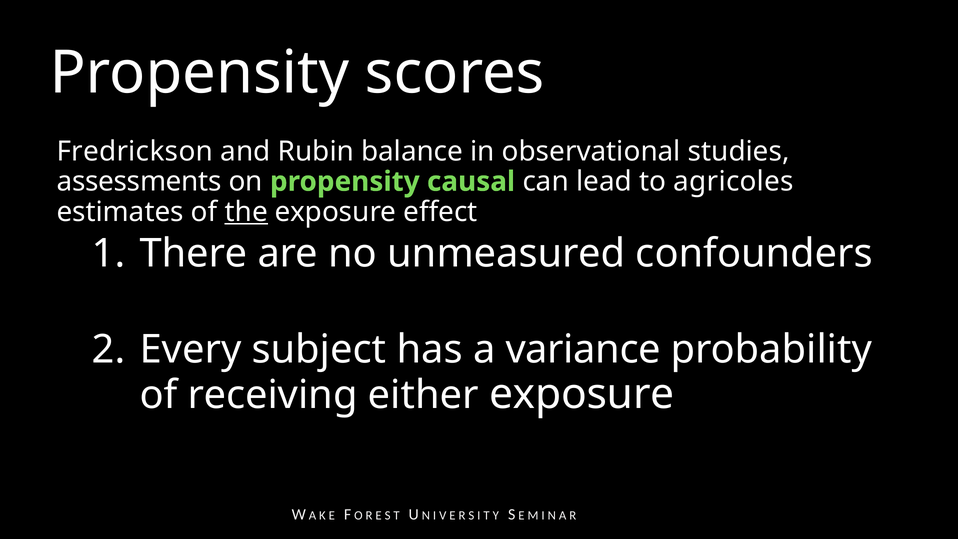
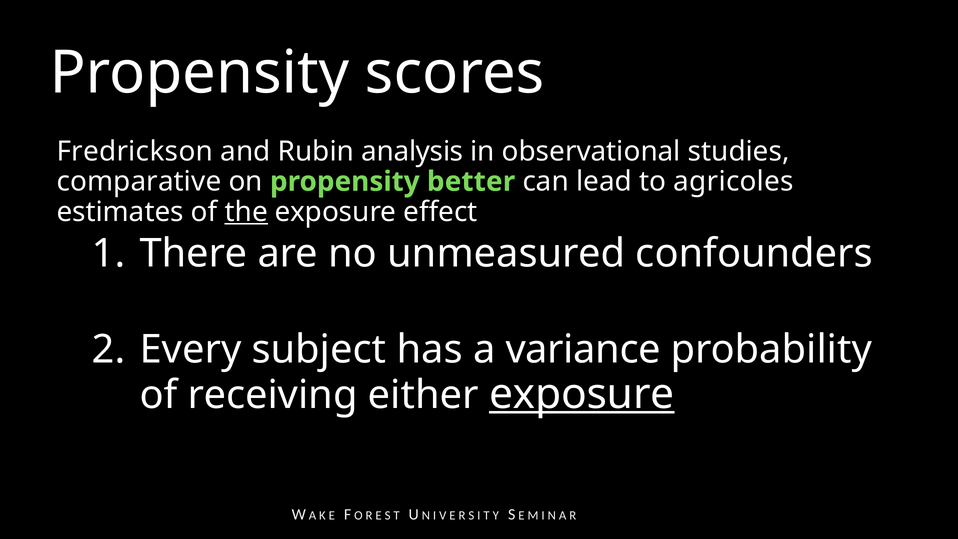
balance: balance -> analysis
assessments: assessments -> comparative
causal: causal -> better
exposure at (582, 394) underline: none -> present
